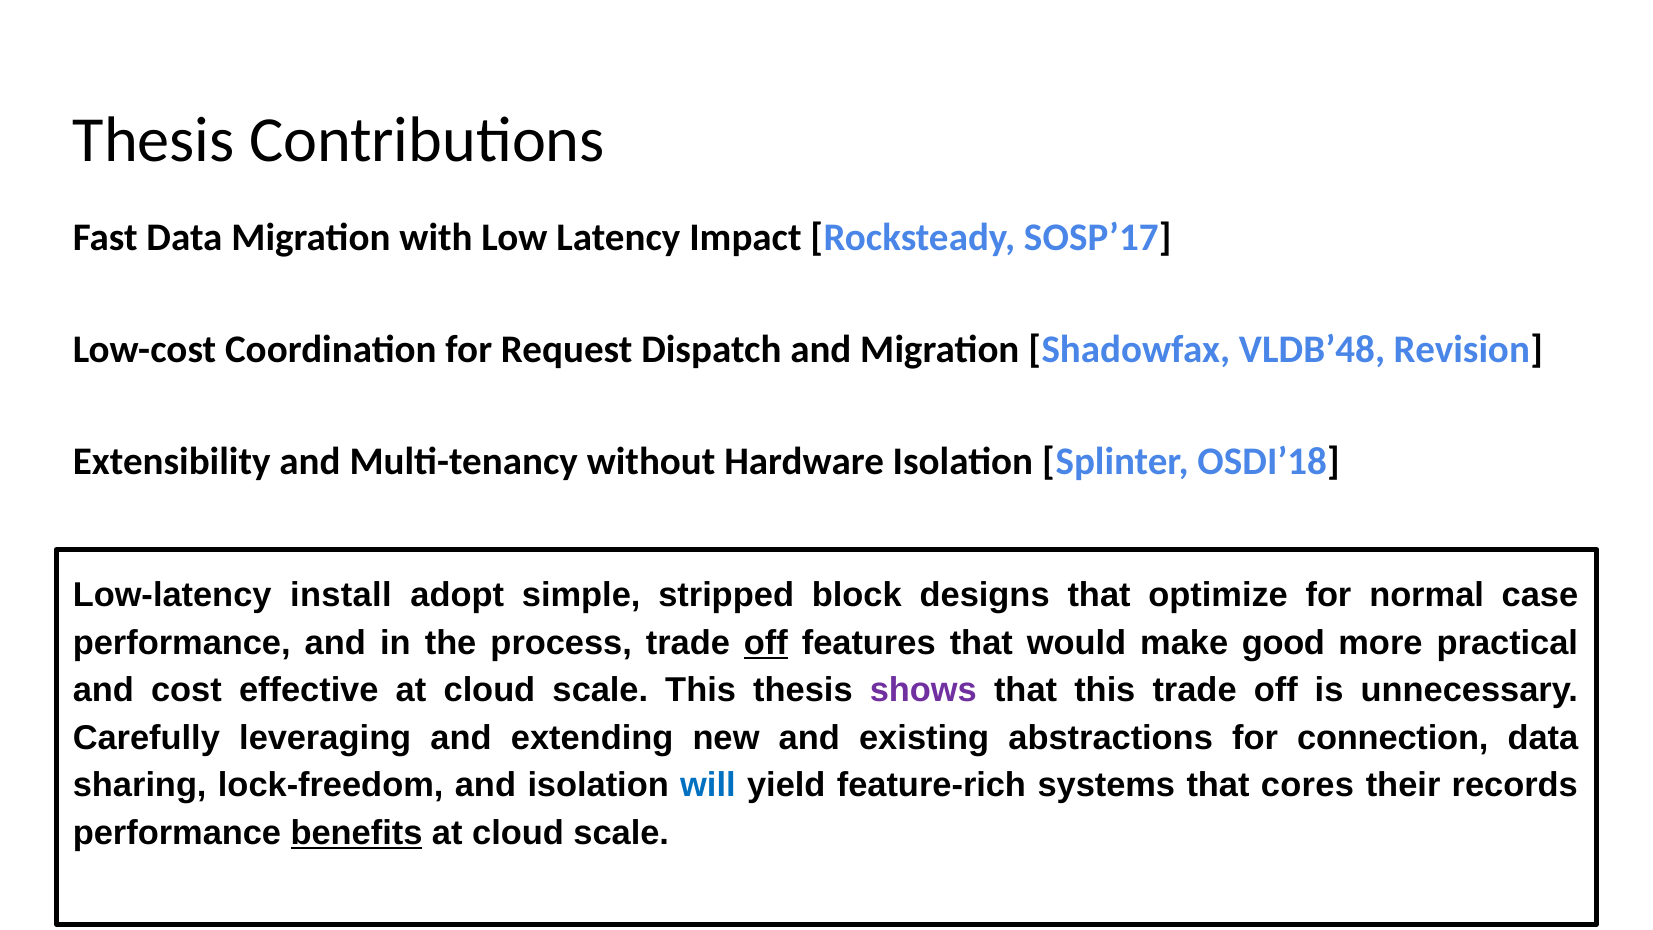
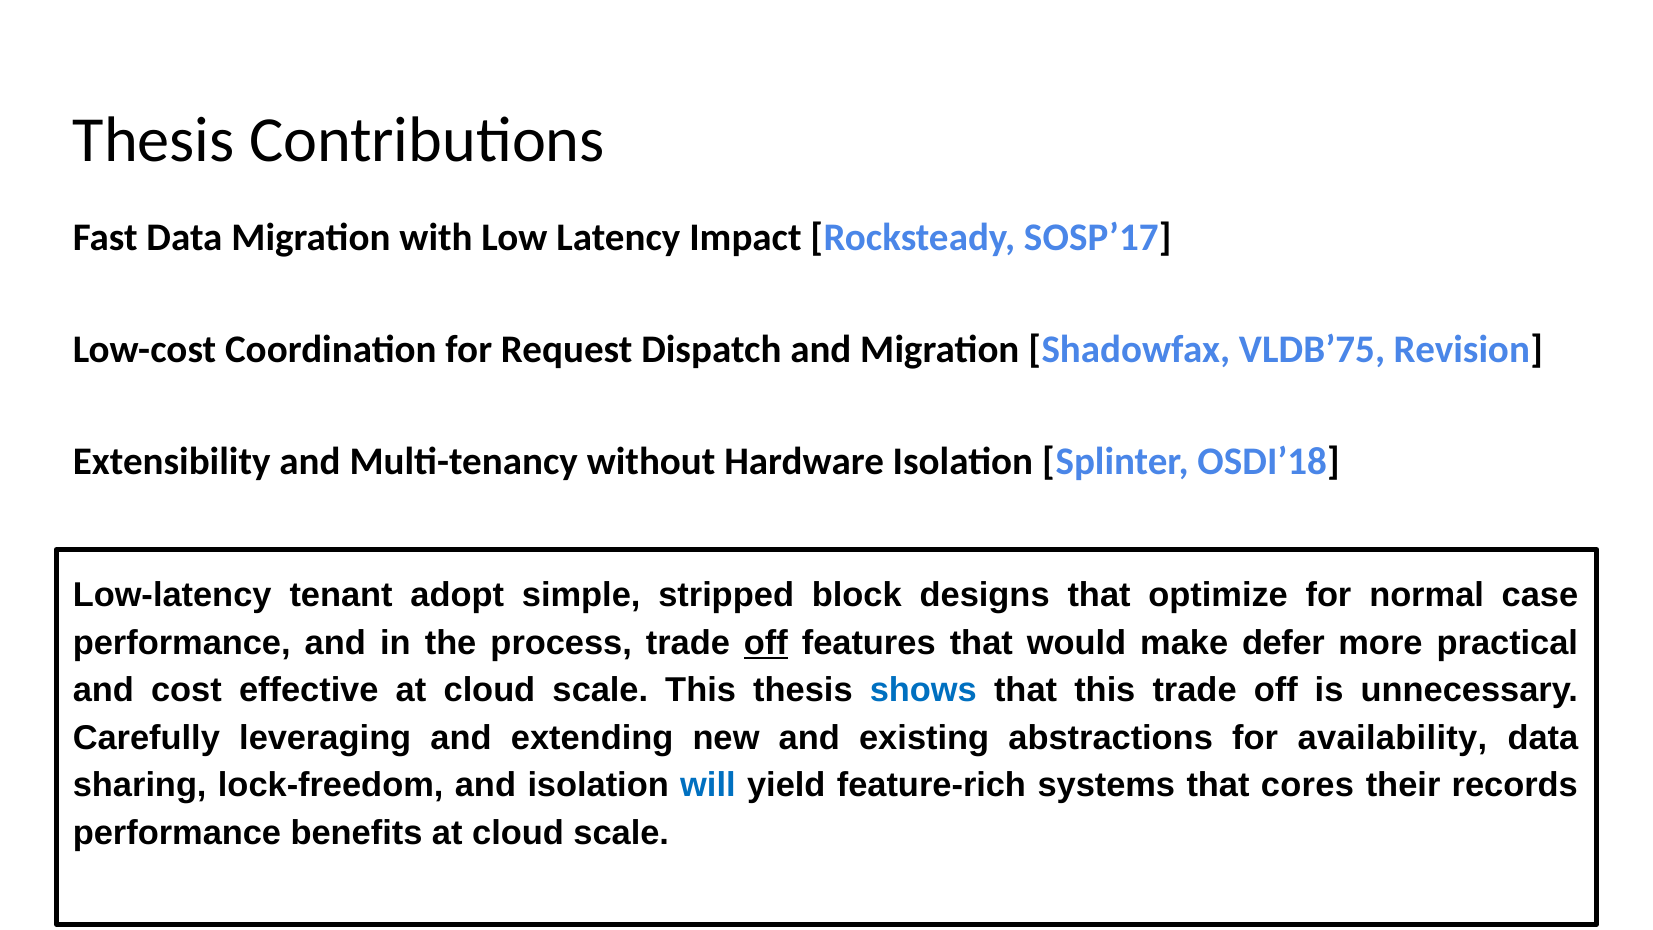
VLDB’48: VLDB’48 -> VLDB’75
install: install -> tenant
good: good -> defer
shows colour: purple -> blue
connection: connection -> availability
benefits underline: present -> none
